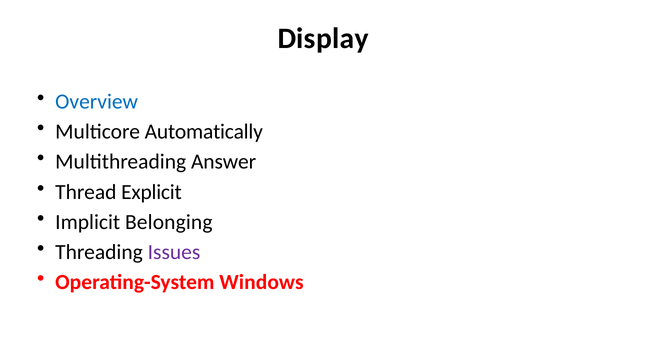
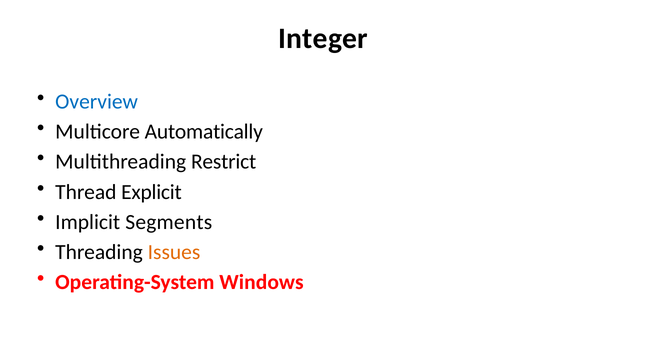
Display: Display -> Integer
Answer: Answer -> Restrict
Belonging: Belonging -> Segments
Issues colour: purple -> orange
